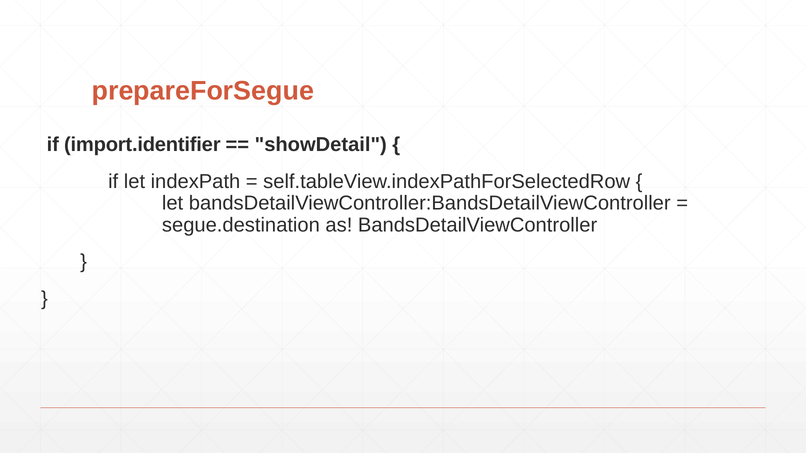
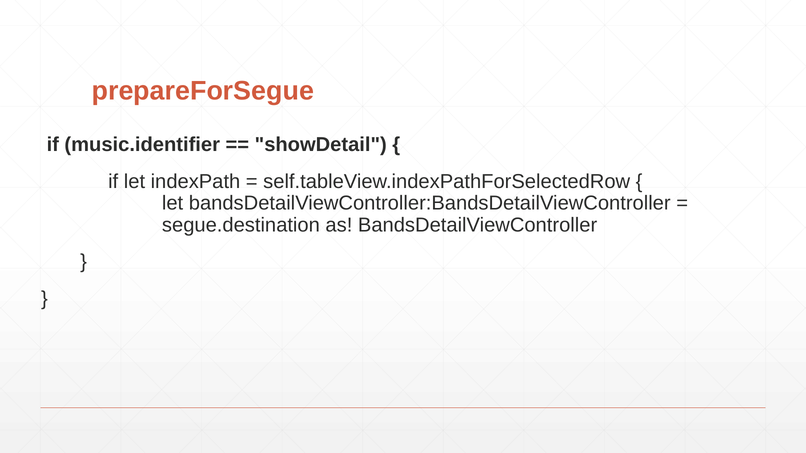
import.identifier: import.identifier -> music.identifier
